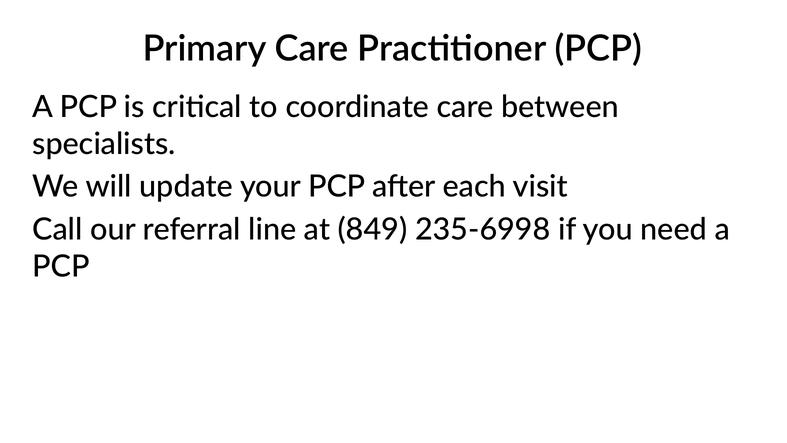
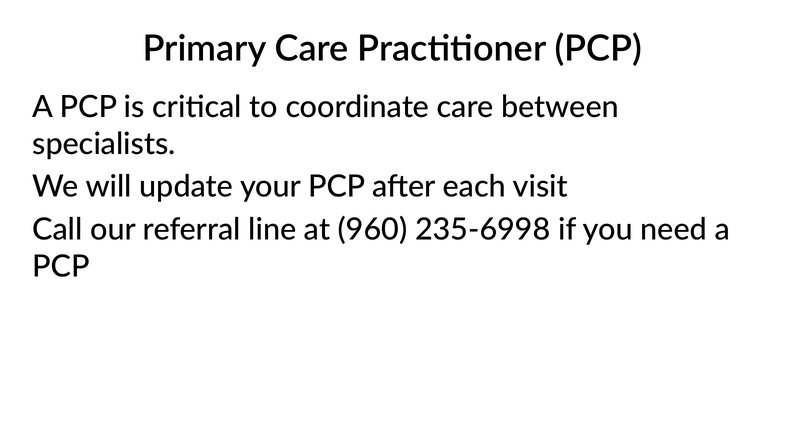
849: 849 -> 960
